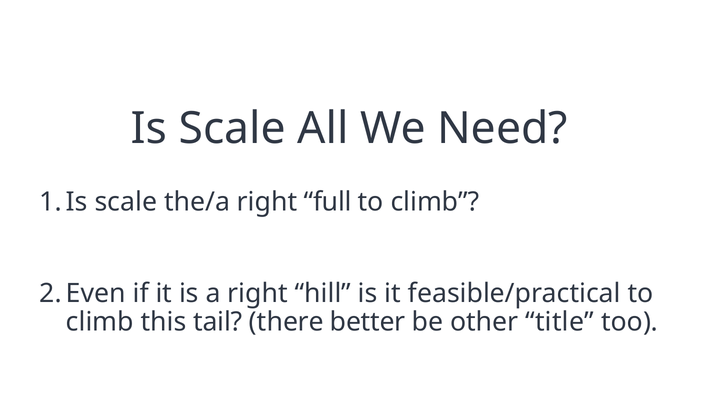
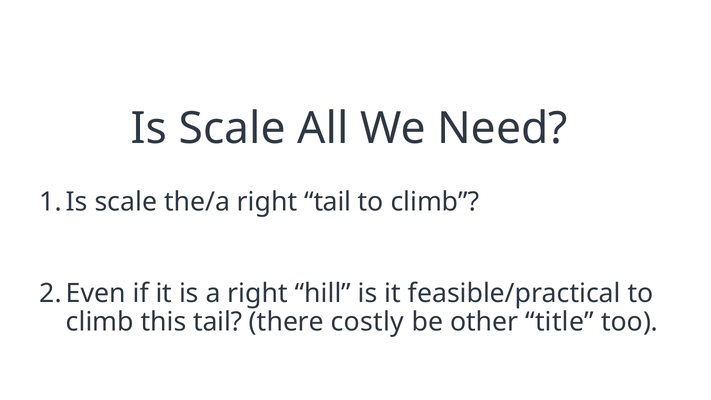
right full: full -> tail
better: better -> costly
